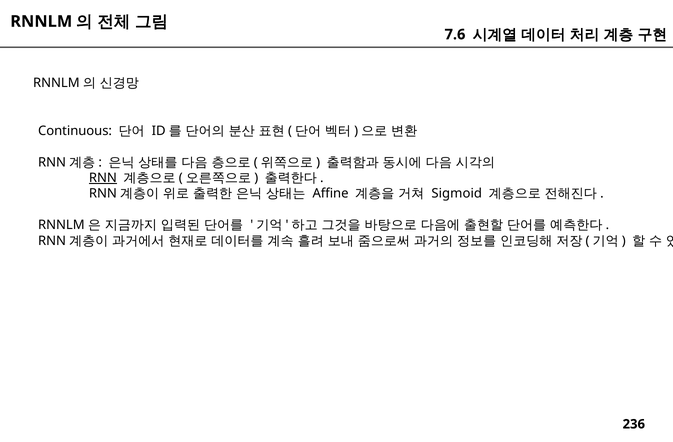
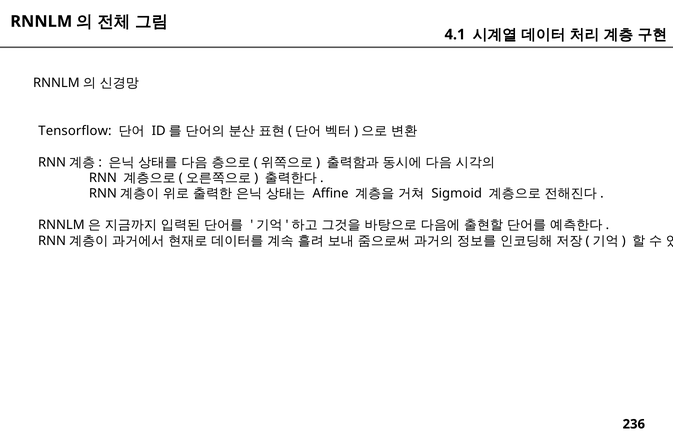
7.6: 7.6 -> 4.1
Continuous: Continuous -> Tensorflow
RNN underline: present -> none
